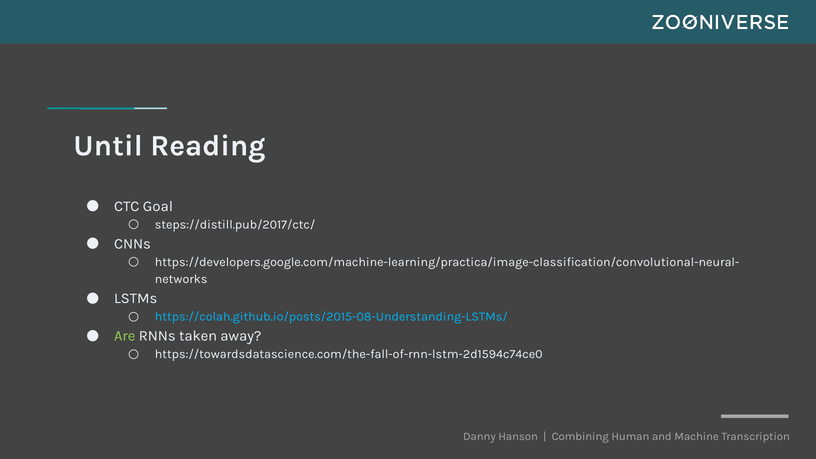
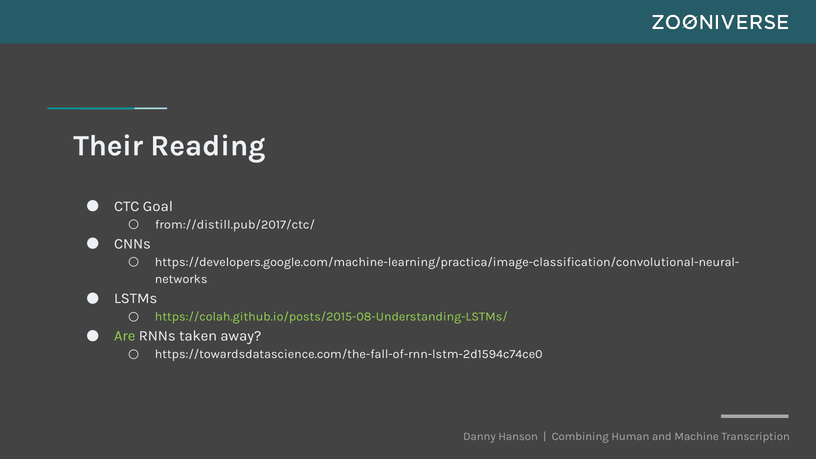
Until: Until -> Their
steps://distill.pub/2017/ctc/: steps://distill.pub/2017/ctc/ -> from://distill.pub/2017/ctc/
https://colah.github.io/posts/2015-08-Understanding-LSTMs/ colour: light blue -> light green
